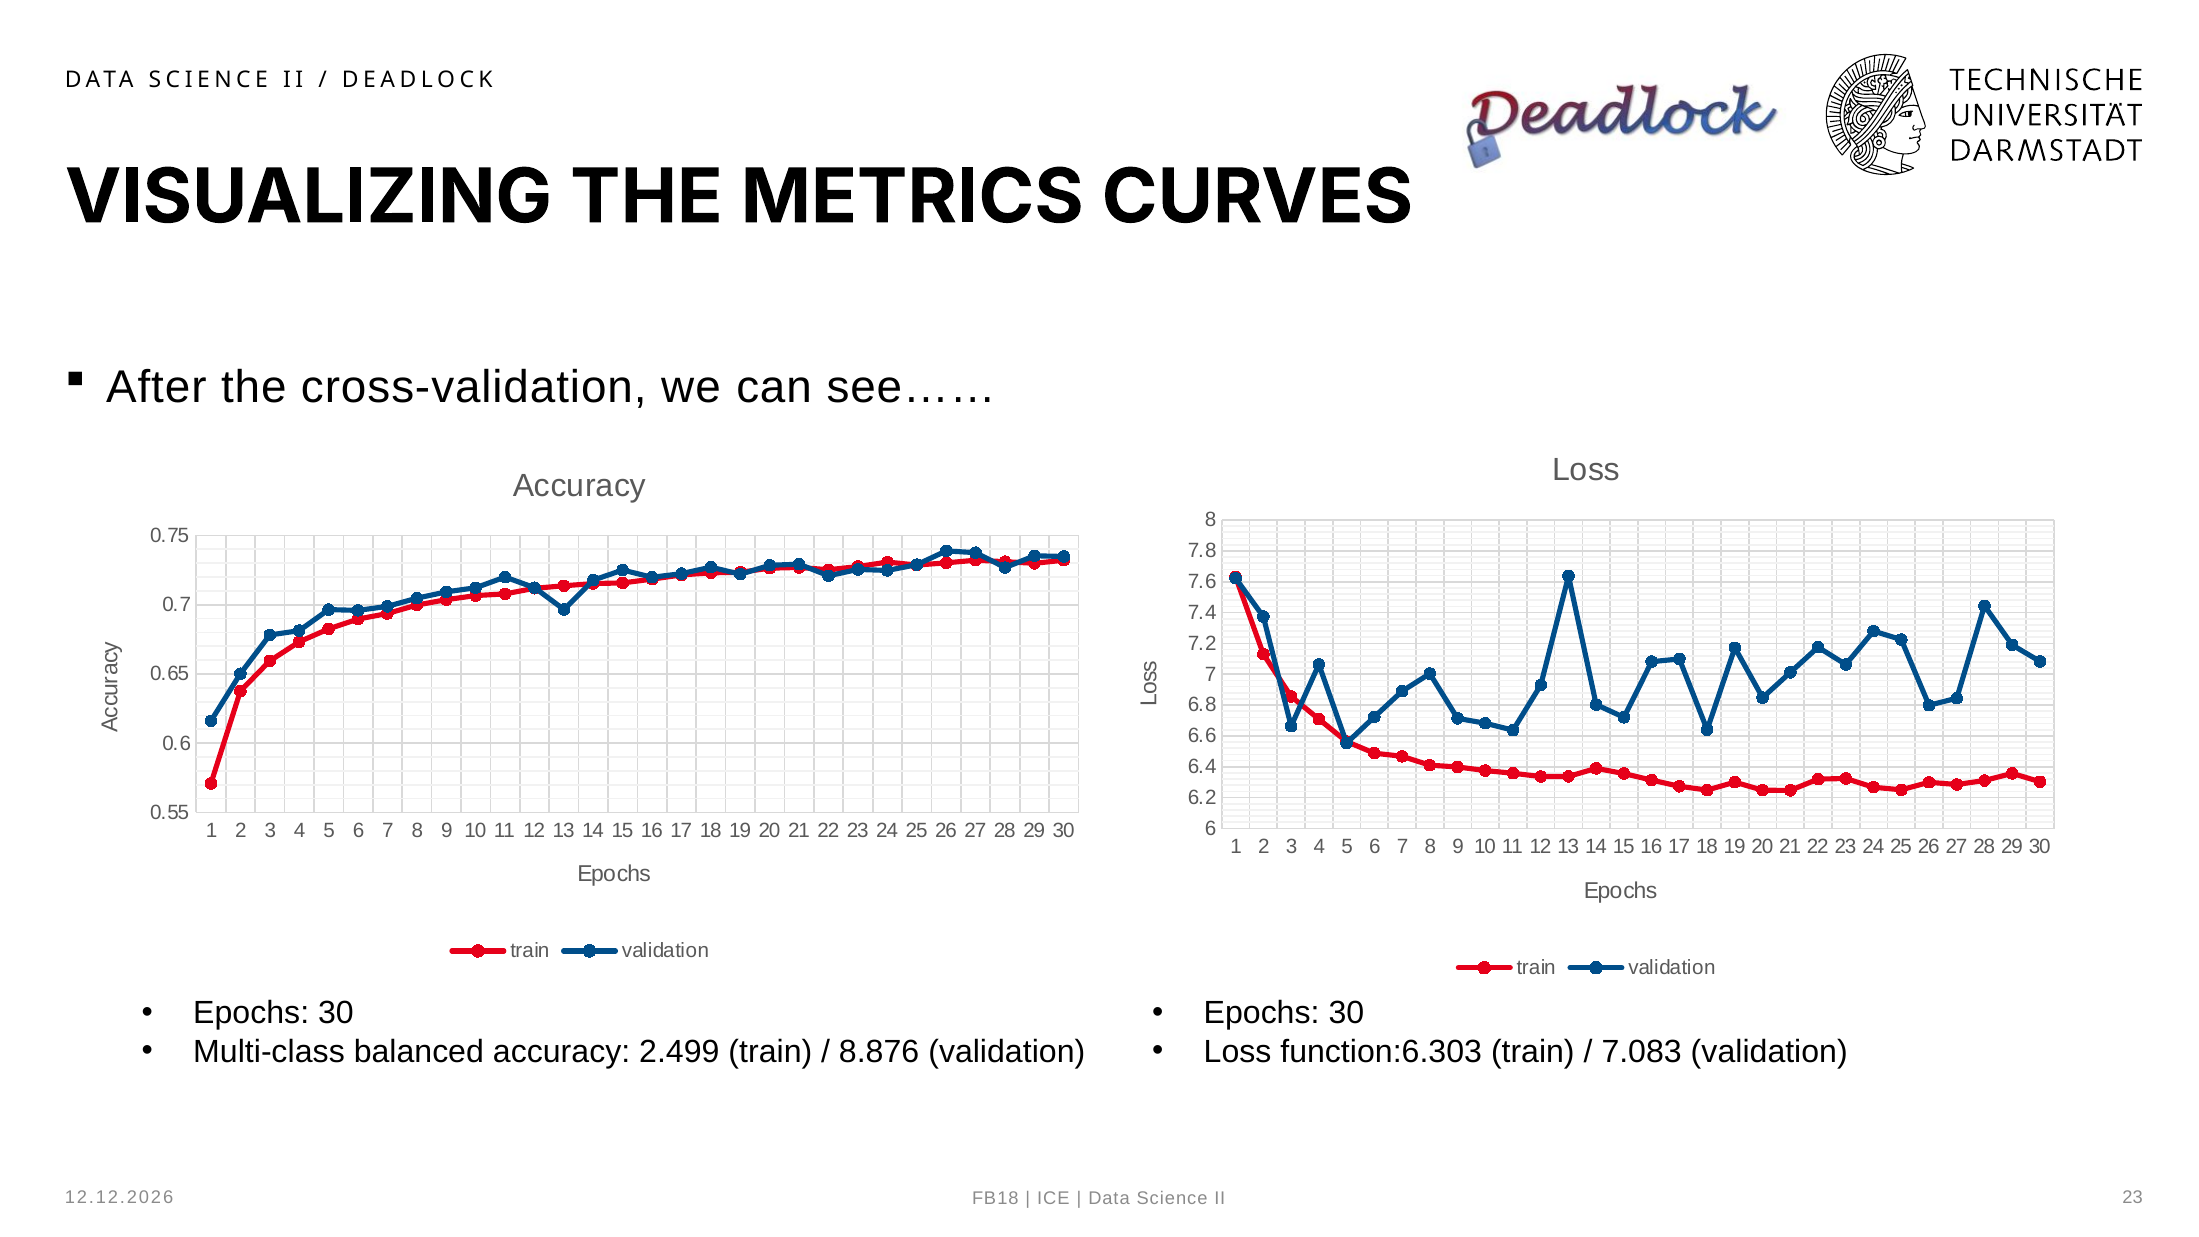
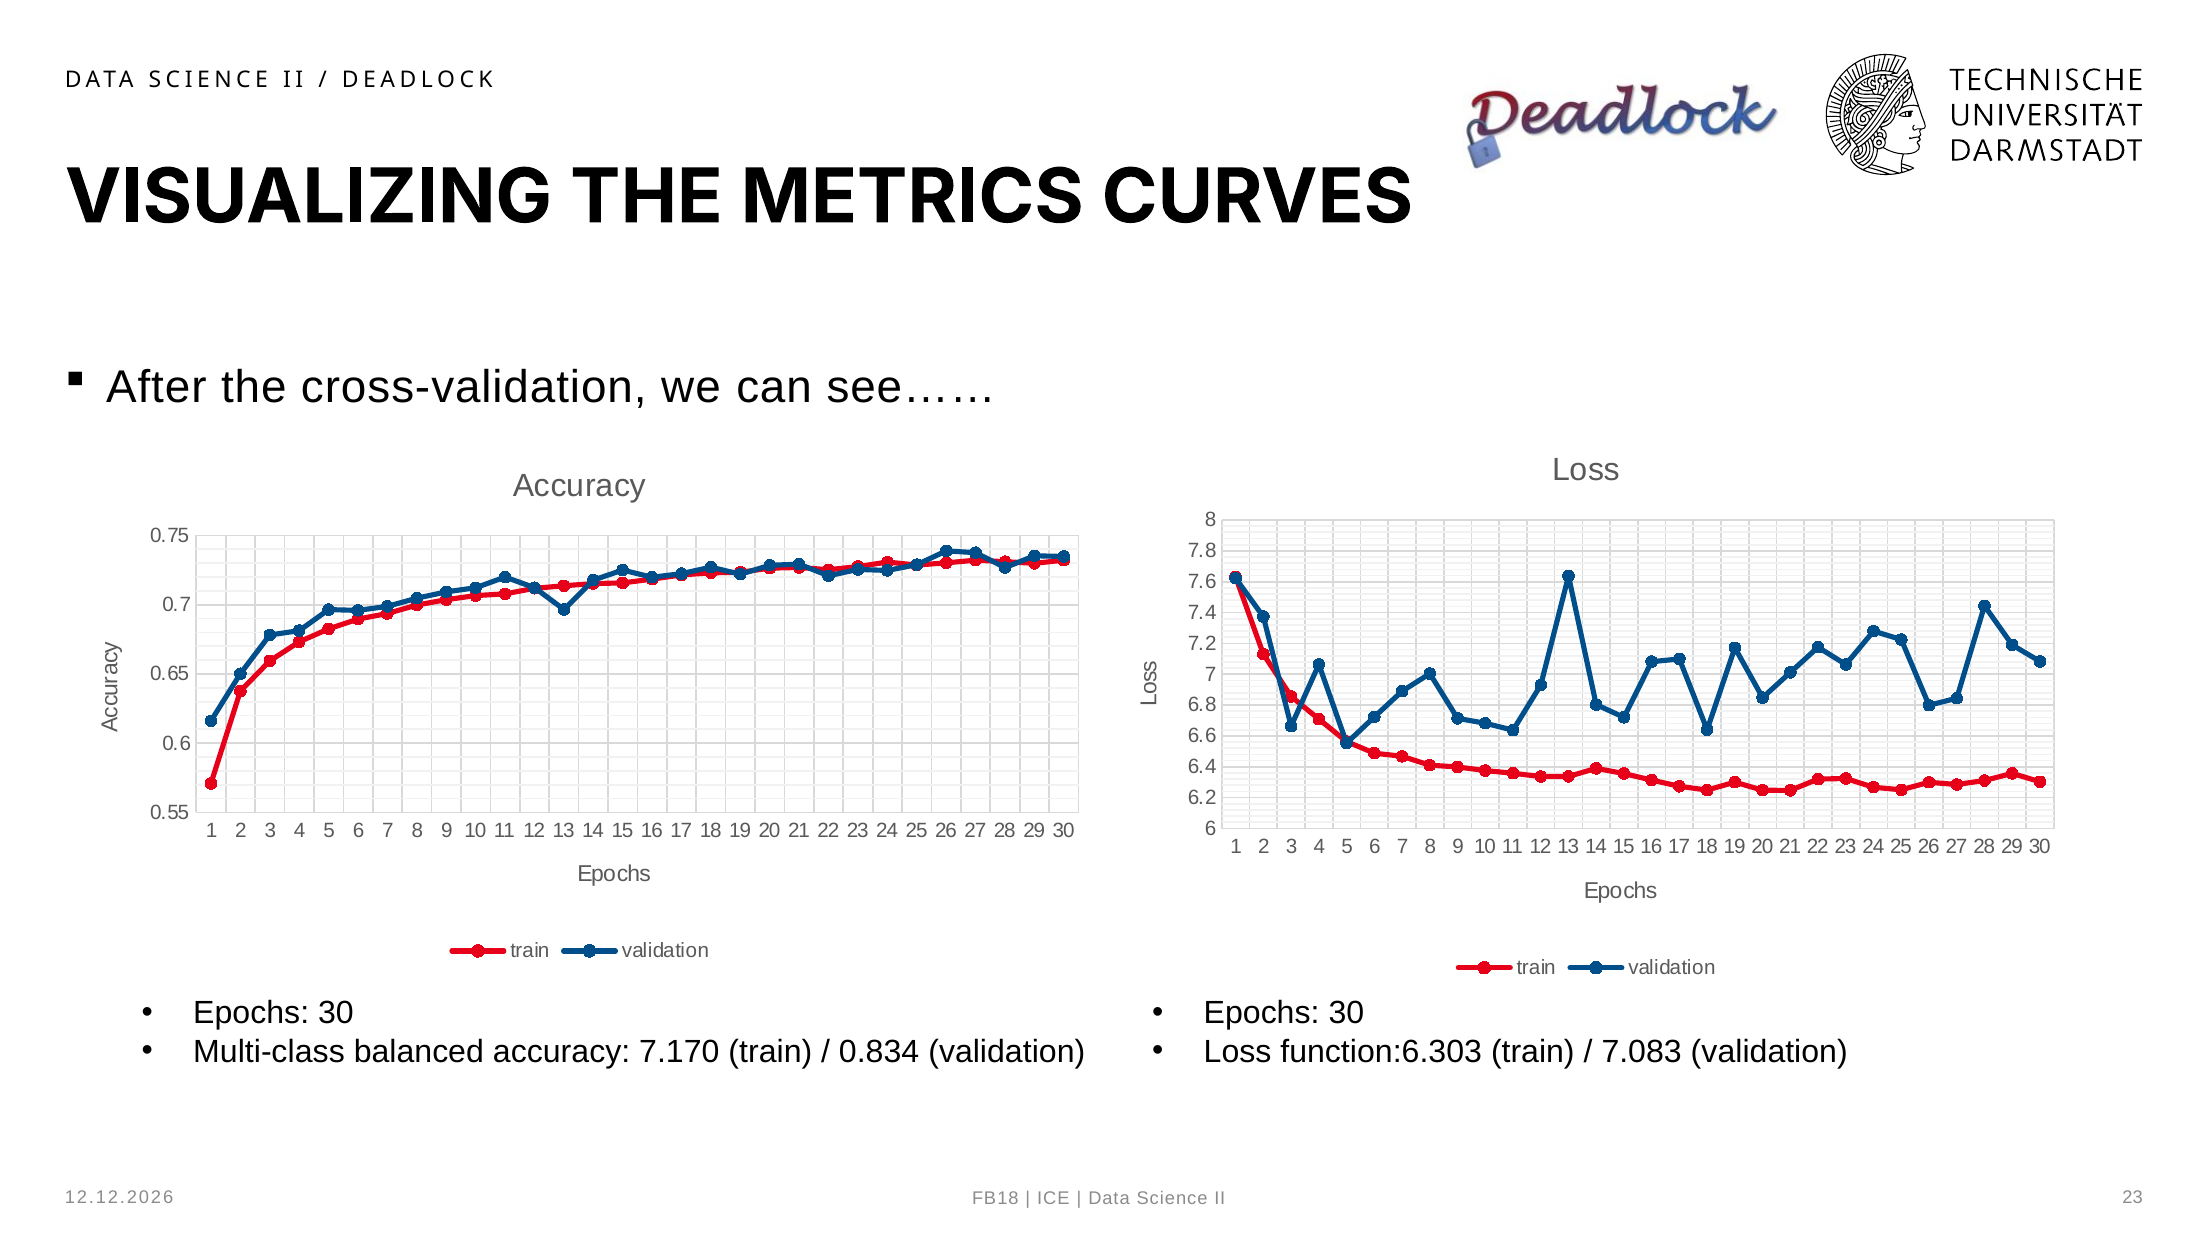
2.499: 2.499 -> 7.170
8.876: 8.876 -> 0.834
